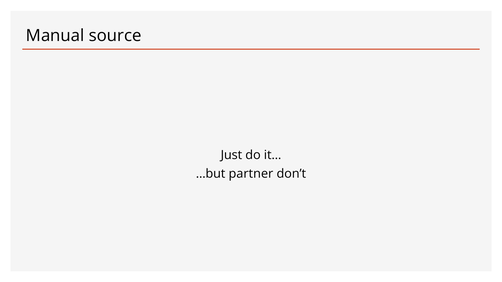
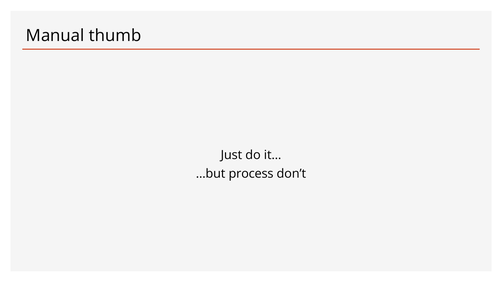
source: source -> thumb
partner: partner -> process
